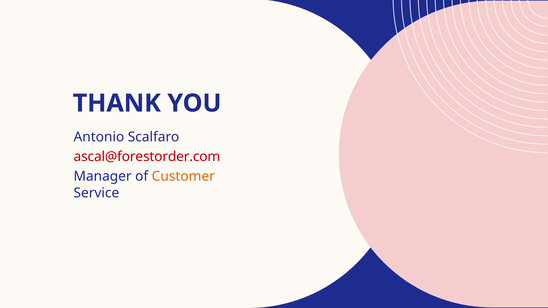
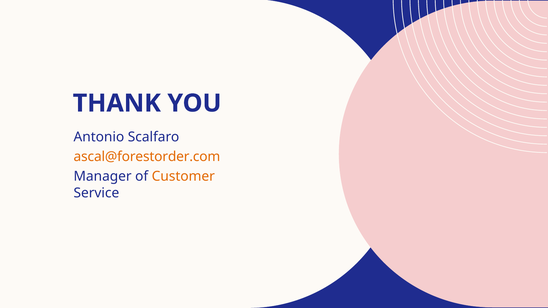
ascal@forestorder.com colour: red -> orange
